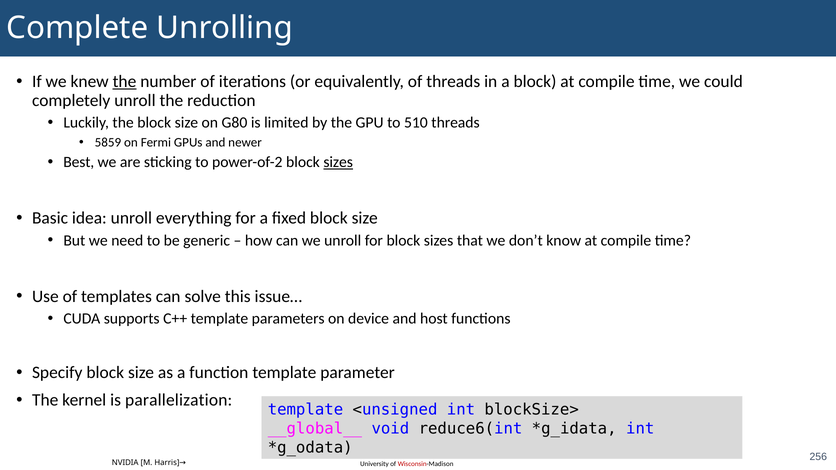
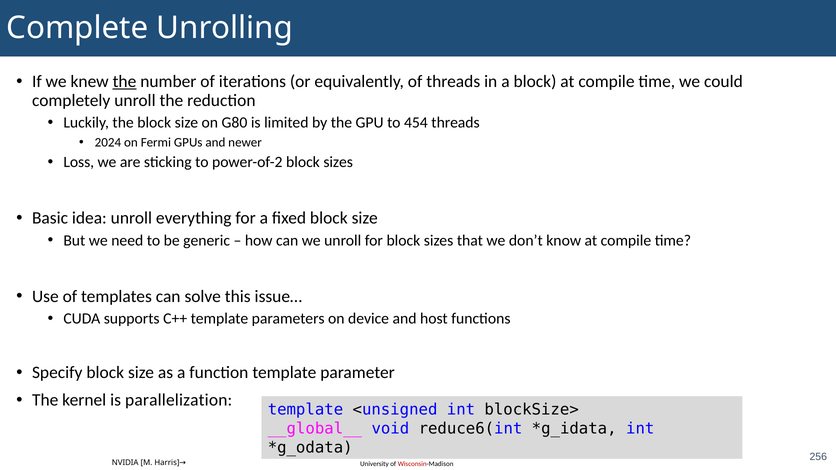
510: 510 -> 454
5859: 5859 -> 2024
Best: Best -> Loss
sizes at (338, 162) underline: present -> none
